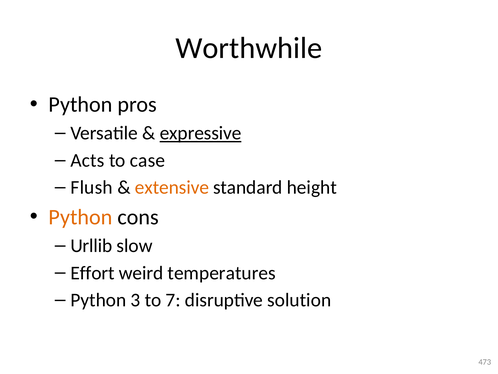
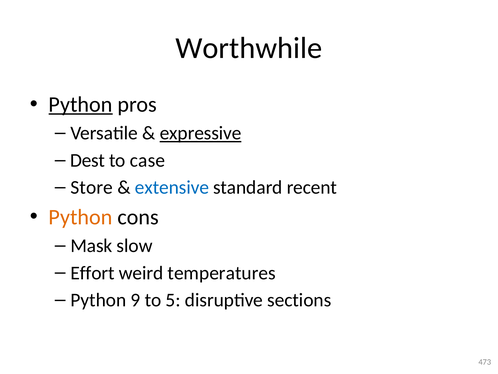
Python at (81, 104) underline: none -> present
Acts: Acts -> Dest
Flush: Flush -> Store
extensive colour: orange -> blue
height: height -> recent
Urllib: Urllib -> Mask
3: 3 -> 9
7: 7 -> 5
solution: solution -> sections
